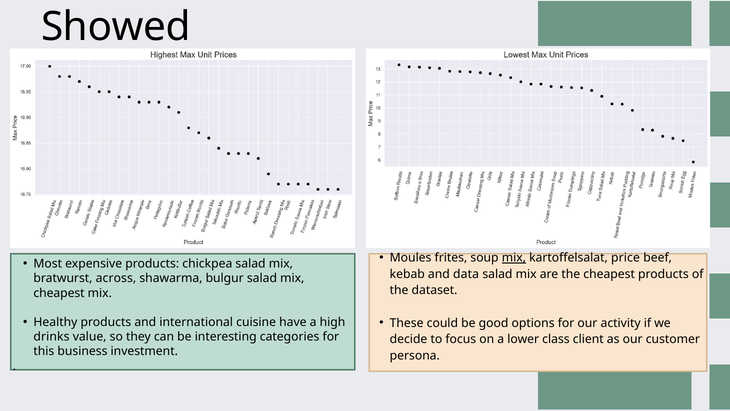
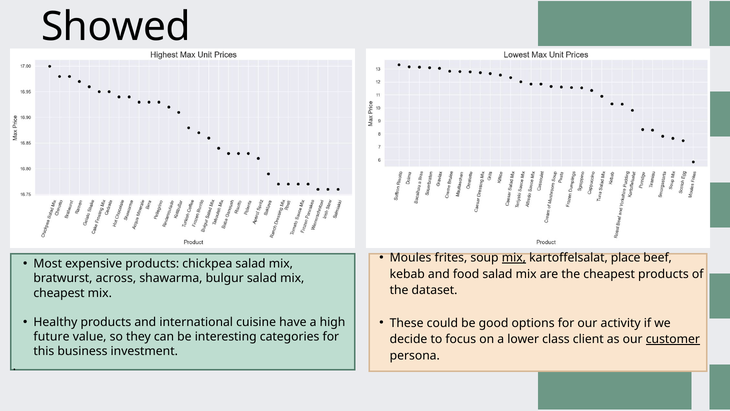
price: price -> place
data: data -> food
drinks: drinks -> future
customer underline: none -> present
